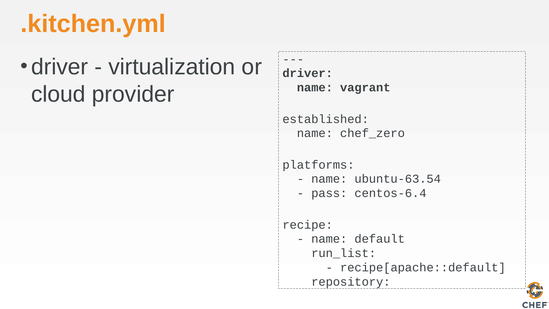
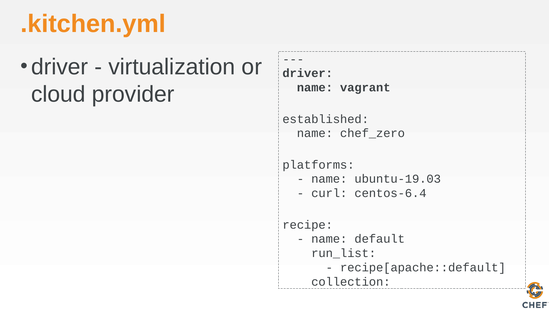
ubuntu-63.54: ubuntu-63.54 -> ubuntu-19.03
pass: pass -> curl
repository: repository -> collection
